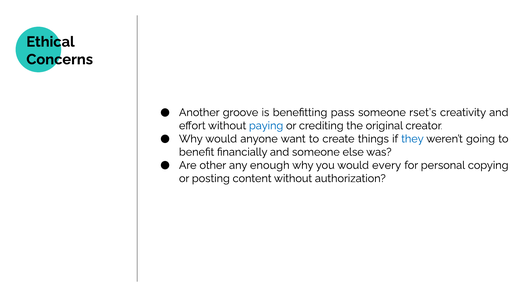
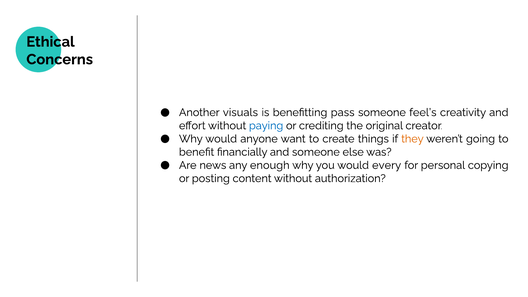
groove: groove -> visuals
rset’s: rset’s -> feel’s
they colour: blue -> orange
other: other -> news
